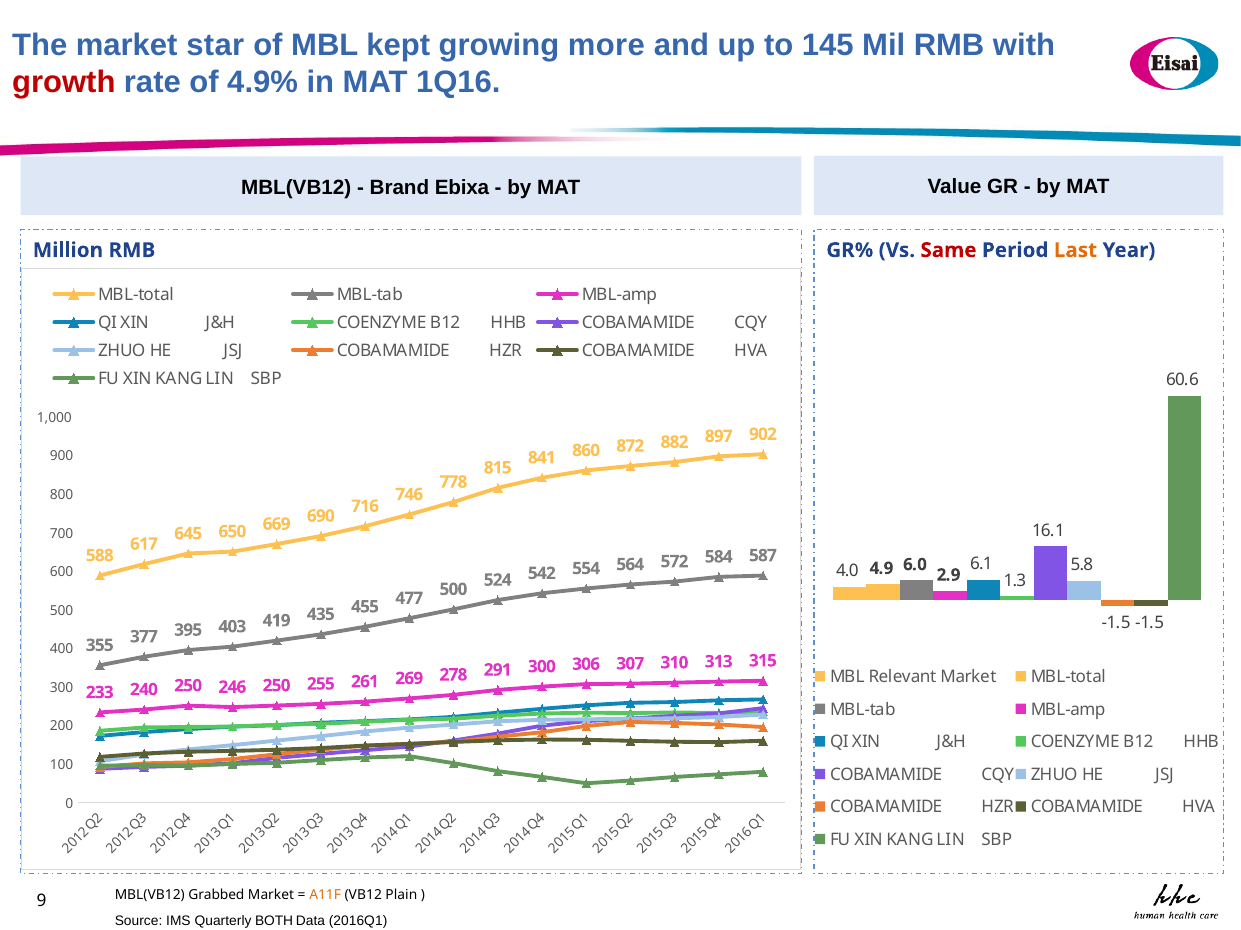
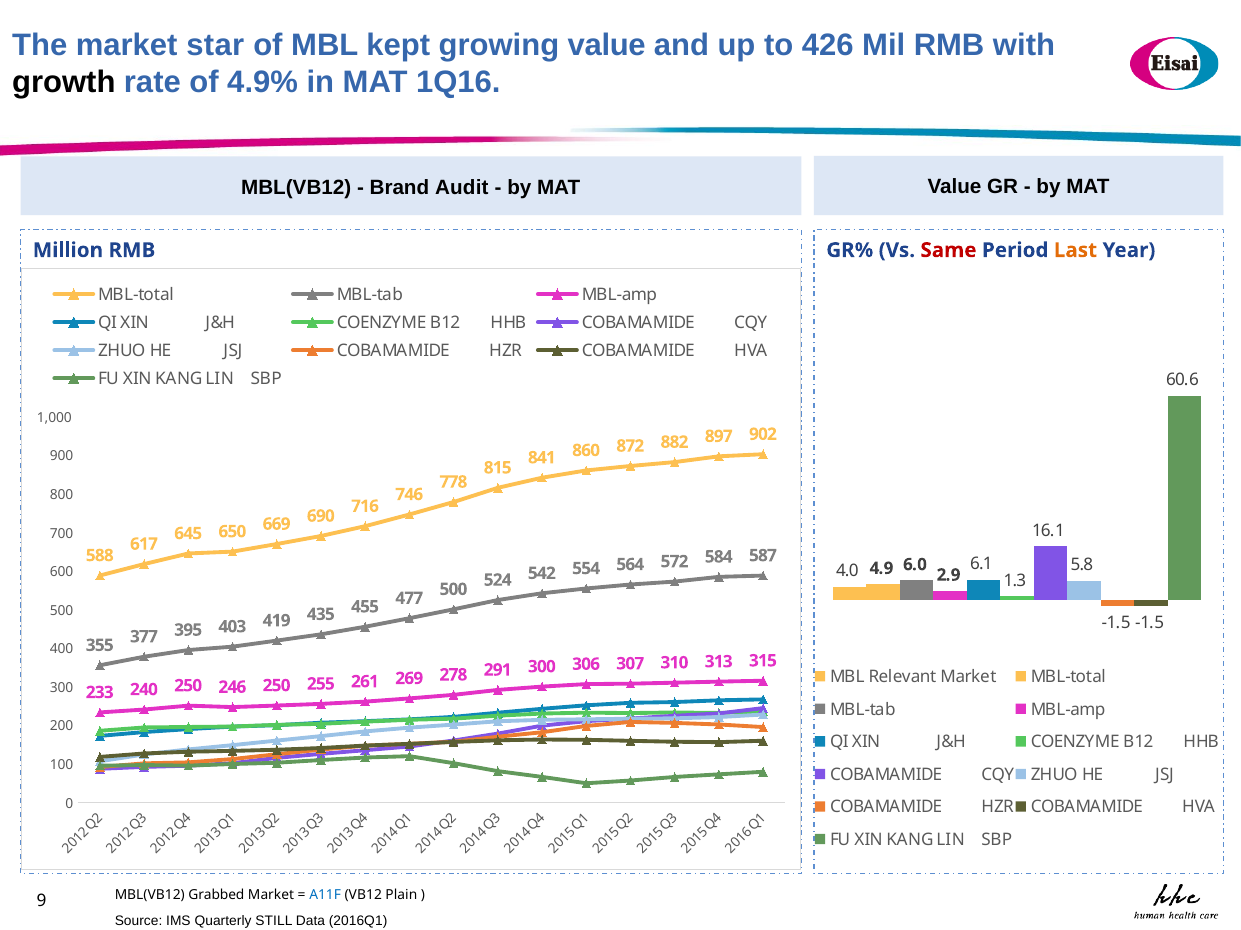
growing more: more -> value
145: 145 -> 426
growth colour: red -> black
Ebixa: Ebixa -> Audit
A11F colour: orange -> blue
BOTH: BOTH -> STILL
